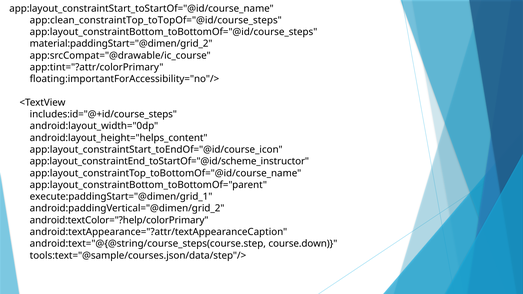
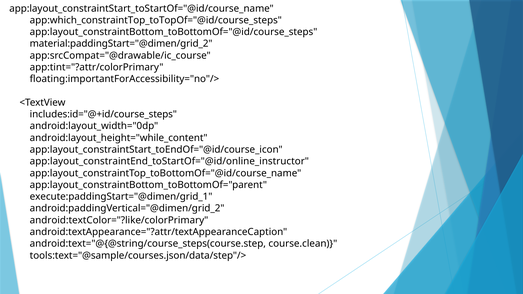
app:clean_constraintTop_toTopOf="@id/course_steps: app:clean_constraintTop_toTopOf="@id/course_steps -> app:which_constraintTop_toTopOf="@id/course_steps
android:layout_height="helps_content: android:layout_height="helps_content -> android:layout_height="while_content
app:layout_constraintEnd_toStartOf="@id/scheme_instructor: app:layout_constraintEnd_toStartOf="@id/scheme_instructor -> app:layout_constraintEnd_toStartOf="@id/online_instructor
android:textColor="?help/colorPrimary: android:textColor="?help/colorPrimary -> android:textColor="?like/colorPrimary
course.down: course.down -> course.clean
